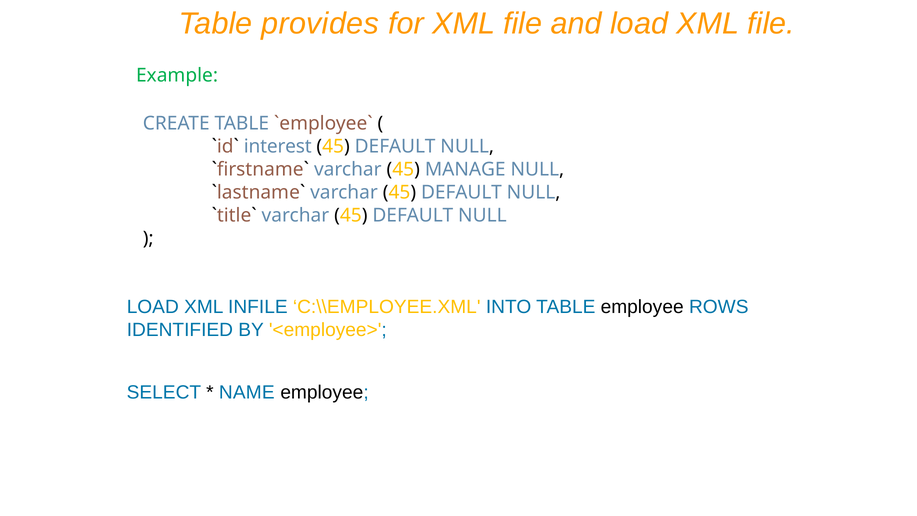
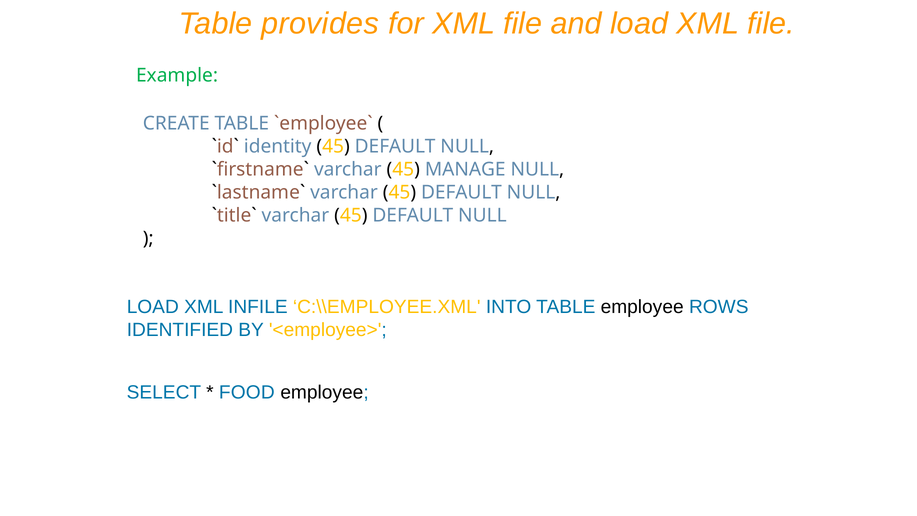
interest: interest -> identity
NAME: NAME -> FOOD
